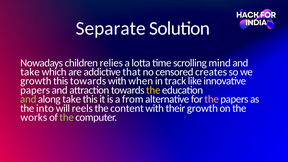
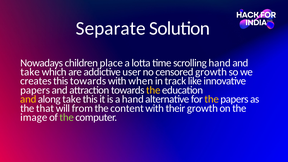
relies: relies -> place
scrolling mind: mind -> hand
that: that -> user
censored creates: creates -> growth
growth at (36, 81): growth -> creates
and at (28, 99) colour: light green -> yellow
a from: from -> hand
the at (212, 99) colour: pink -> yellow
into: into -> that
reels: reels -> from
works: works -> image
